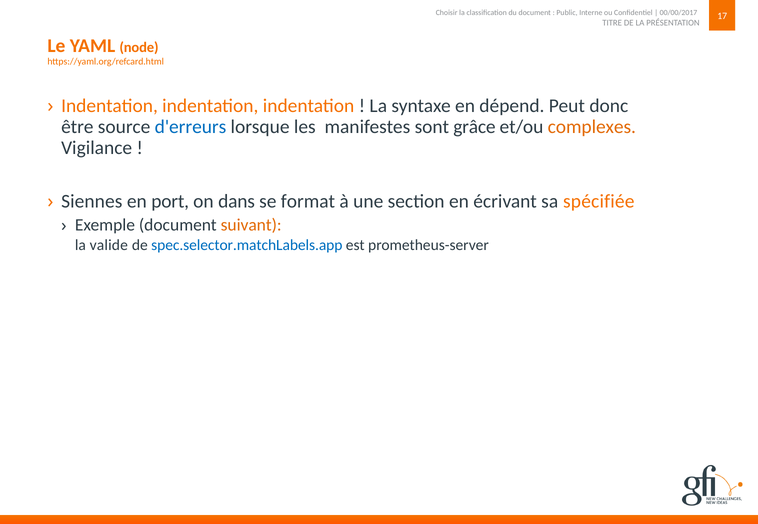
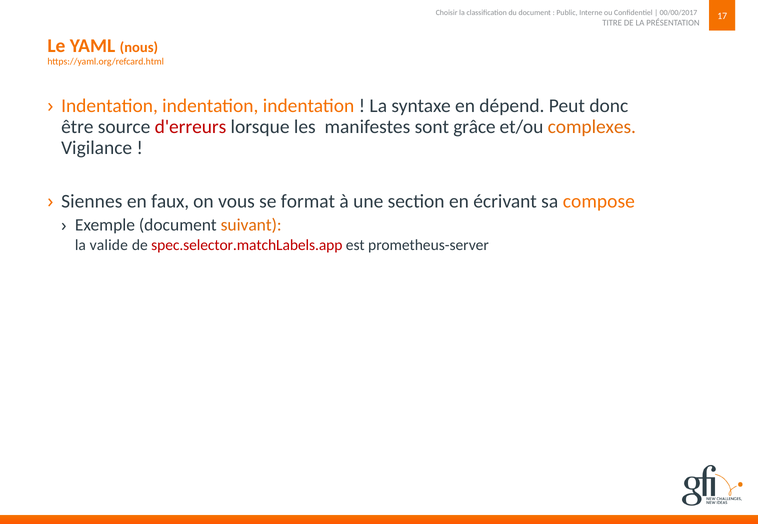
node: node -> nous
d'erreurs colour: blue -> red
port: port -> faux
dans: dans -> vous
spécifiée: spécifiée -> compose
spec.selector.matchLabels.app colour: blue -> red
